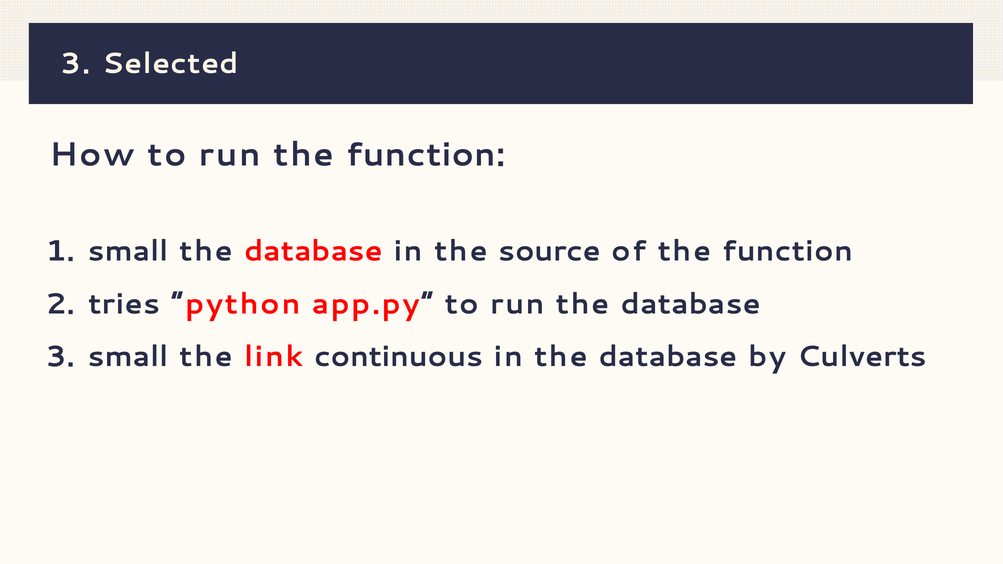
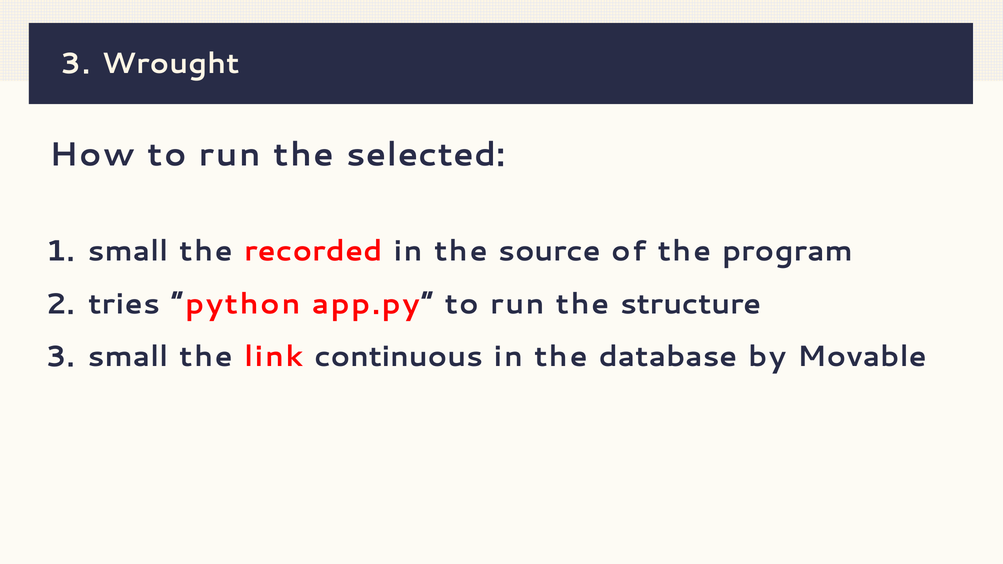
Selected: Selected -> Wrought
run the function: function -> selected
database at (313, 251): database -> recorded
of the function: function -> program
run the database: database -> structure
Culverts: Culverts -> Movable
